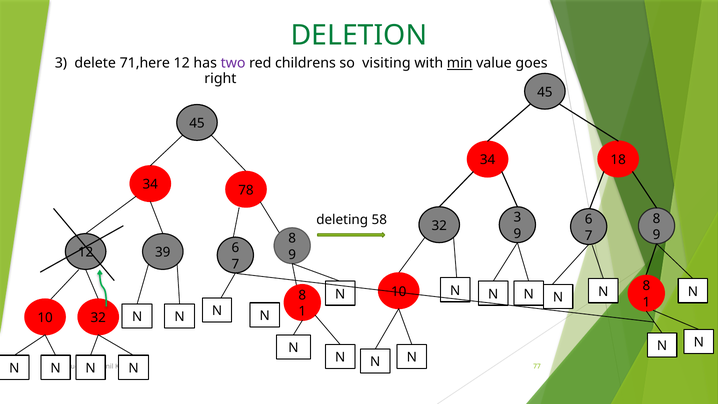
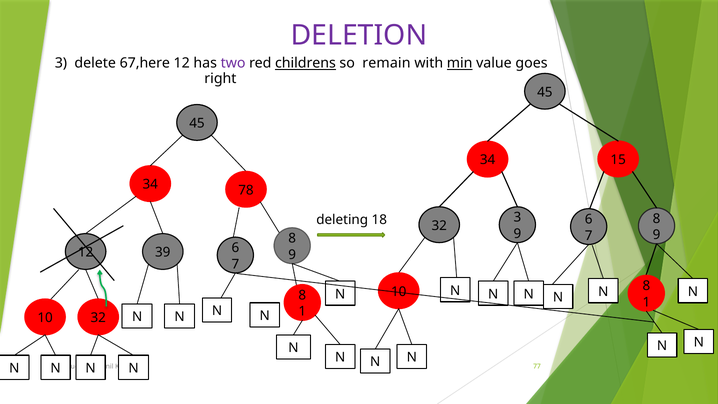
DELETION colour: green -> purple
71,here: 71,here -> 67,here
childrens underline: none -> present
visiting: visiting -> remain
18: 18 -> 15
58: 58 -> 18
